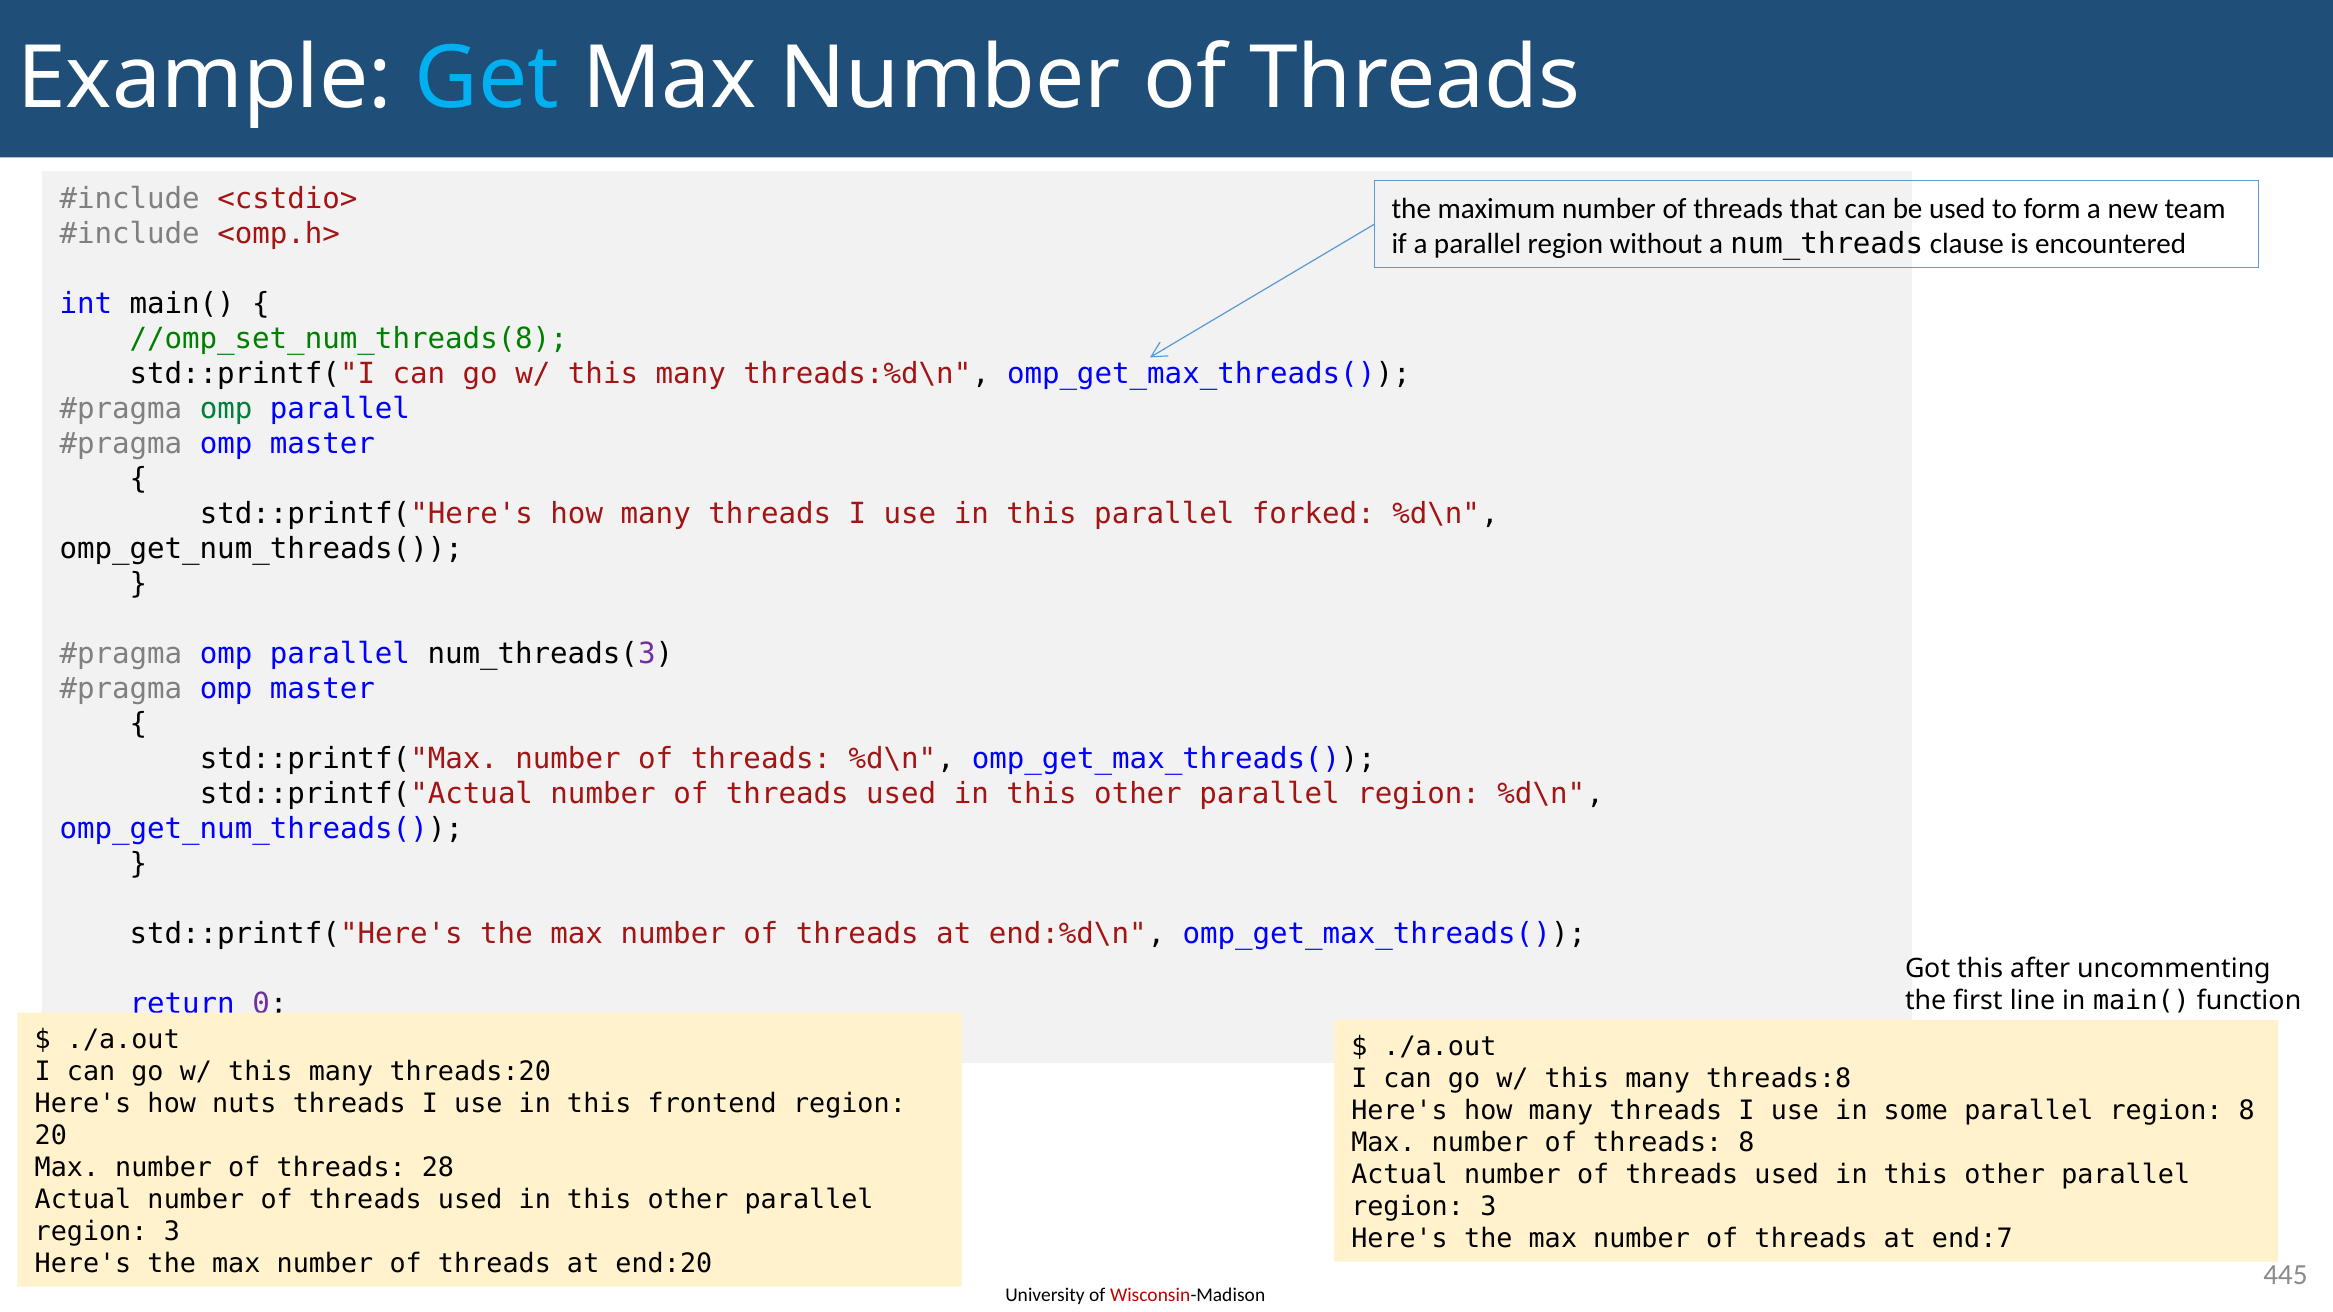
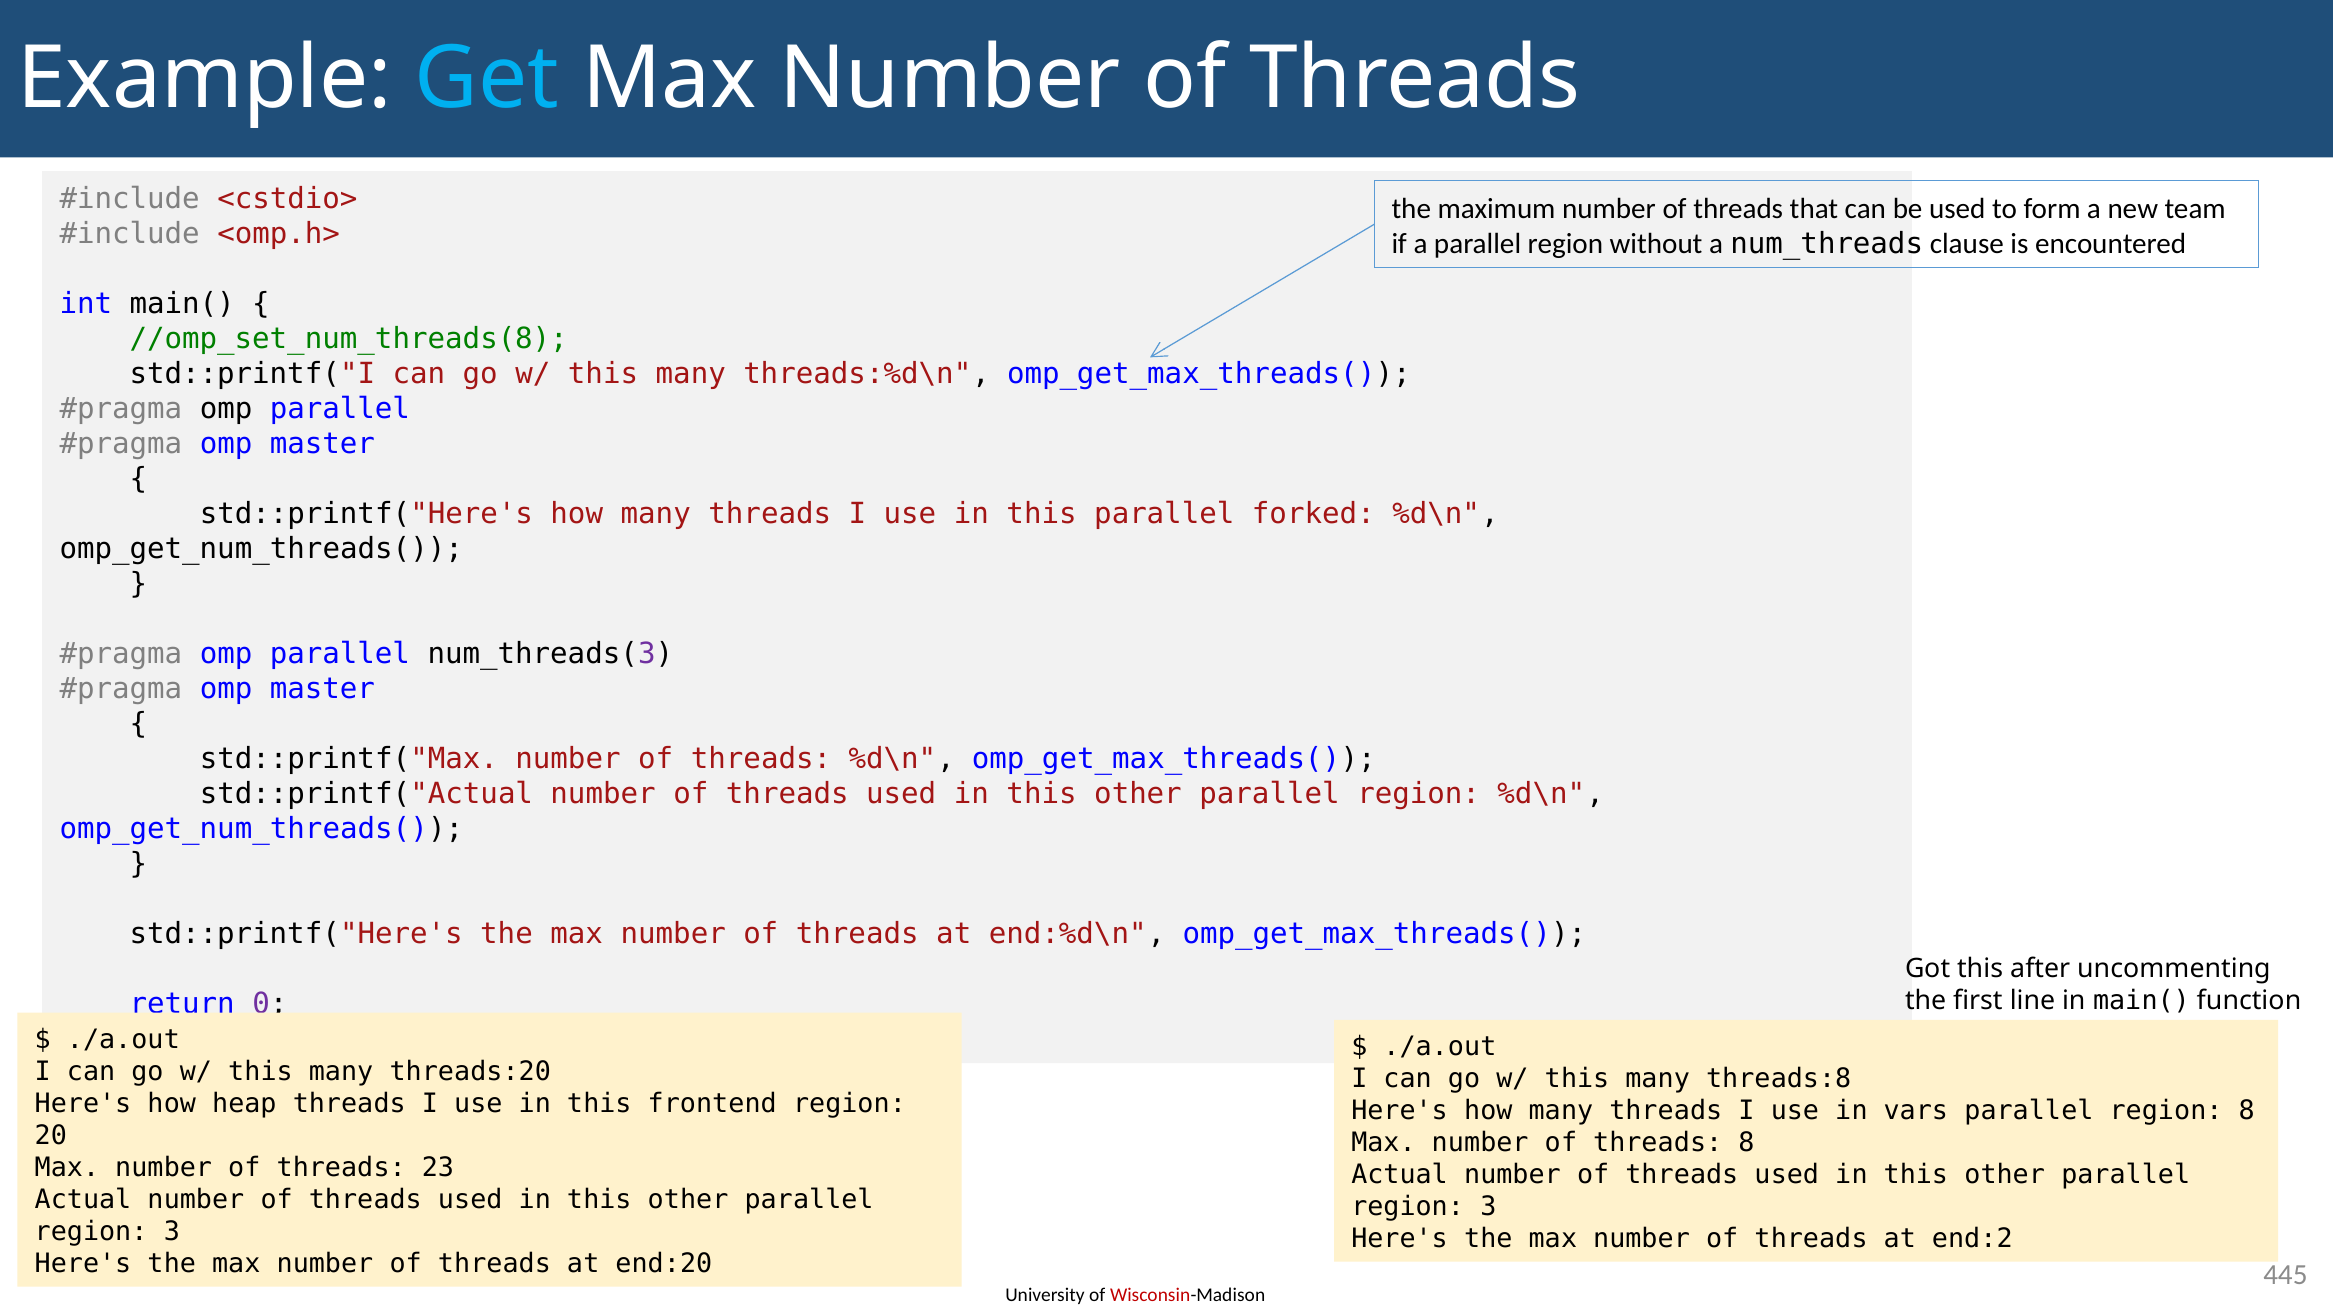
omp at (226, 409) colour: green -> black
nuts: nuts -> heap
some: some -> vars
28: 28 -> 23
end:7: end:7 -> end:2
